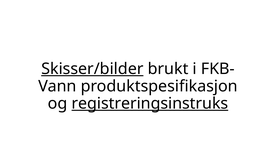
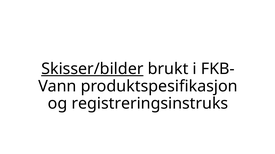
registreringsinstruks underline: present -> none
